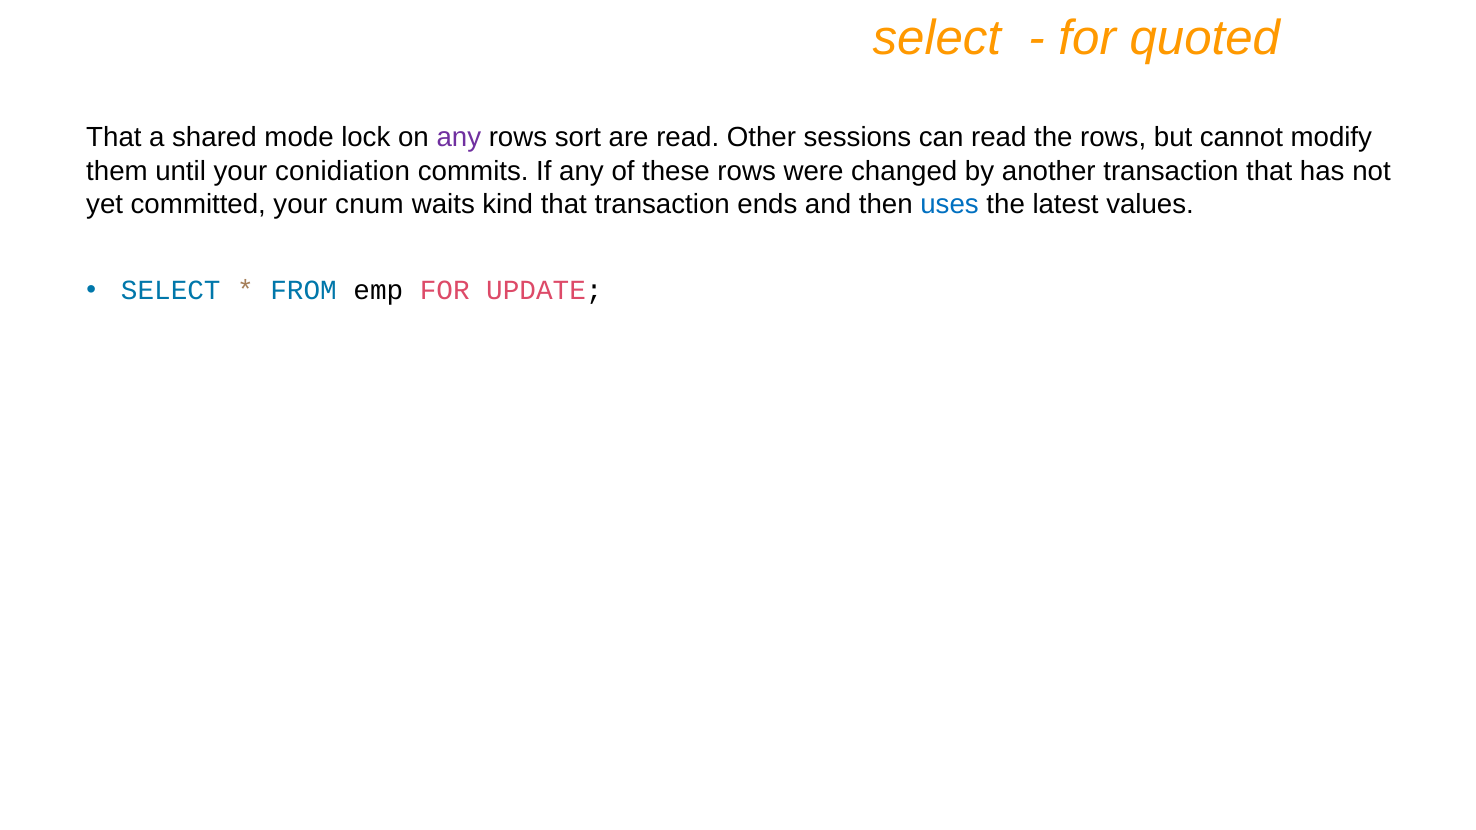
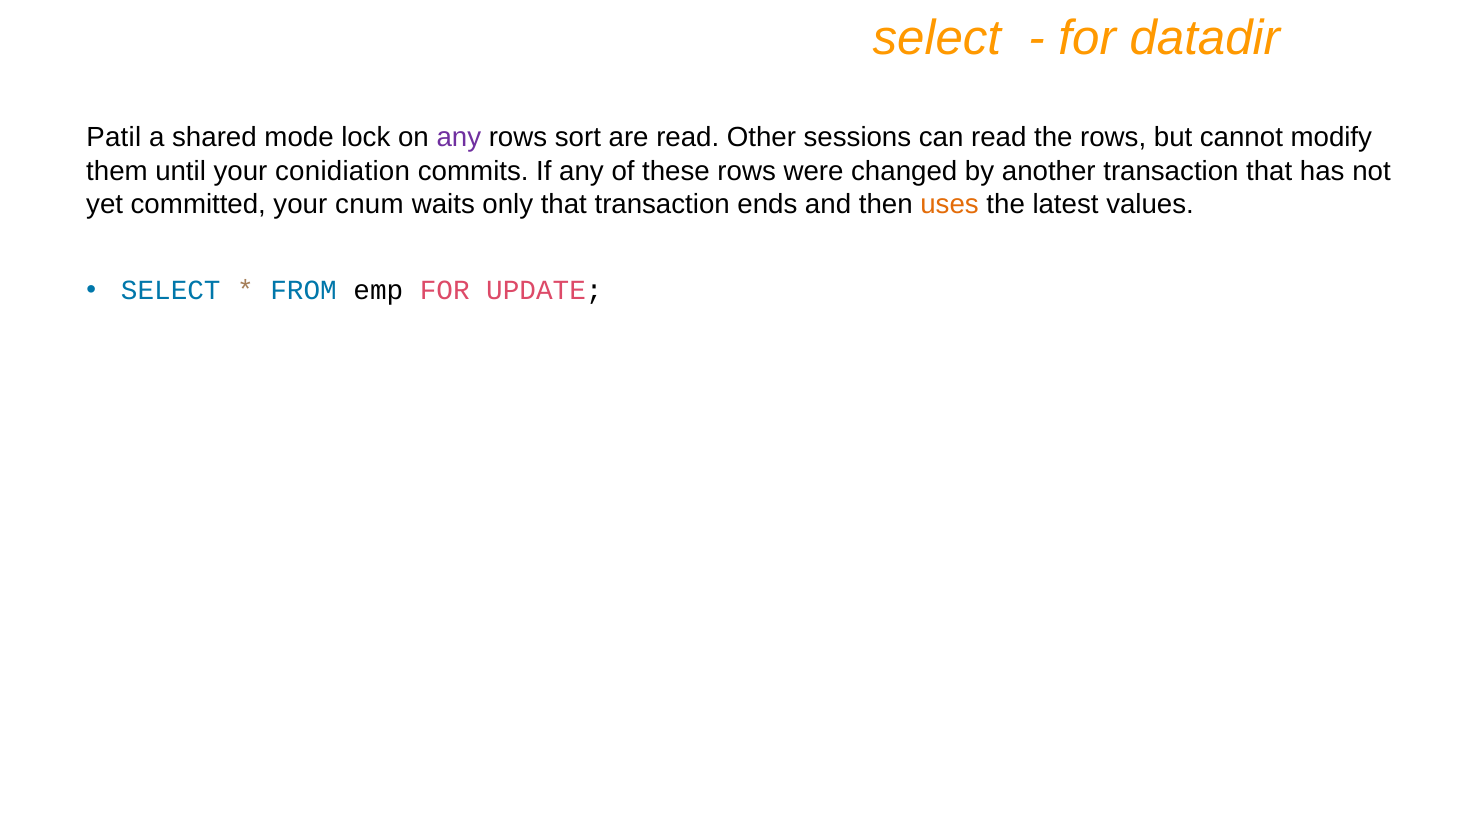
quoted: quoted -> datadir
That at (114, 138): That -> Patil
kind: kind -> only
uses colour: blue -> orange
